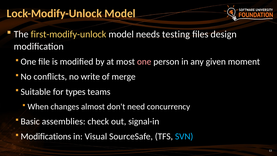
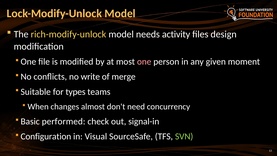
first-modify-unlock: first-modify-unlock -> rich-modify-unlock
testing: testing -> activity
assemblies: assemblies -> performed
Modifications: Modifications -> Configuration
SVN colour: light blue -> light green
